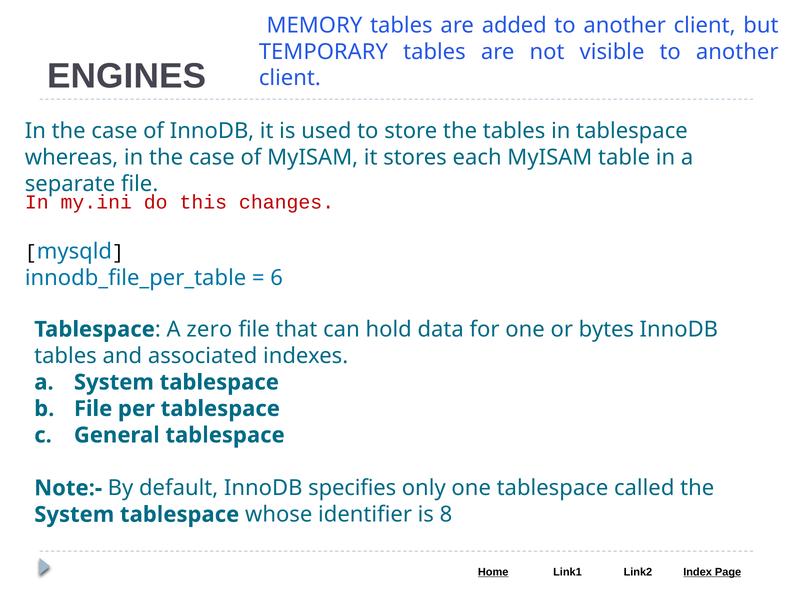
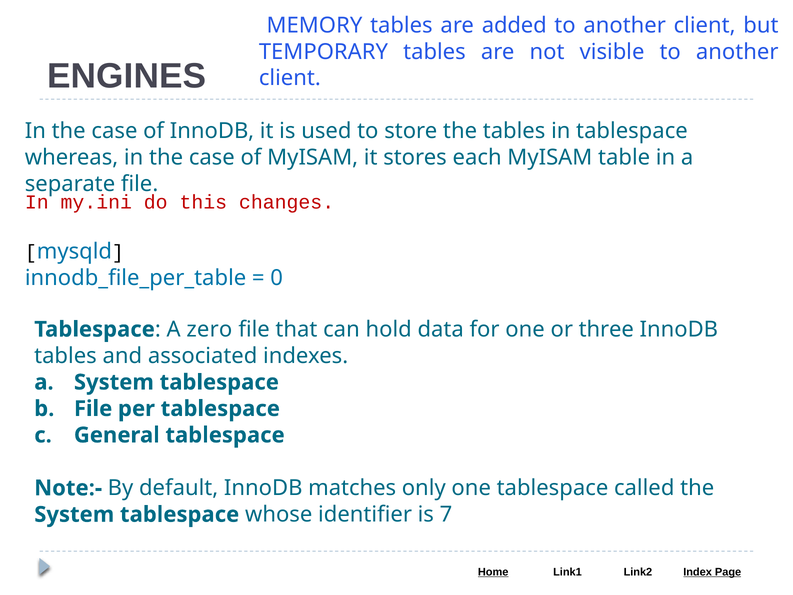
6: 6 -> 0
bytes: bytes -> three
specifies: specifies -> matches
8: 8 -> 7
